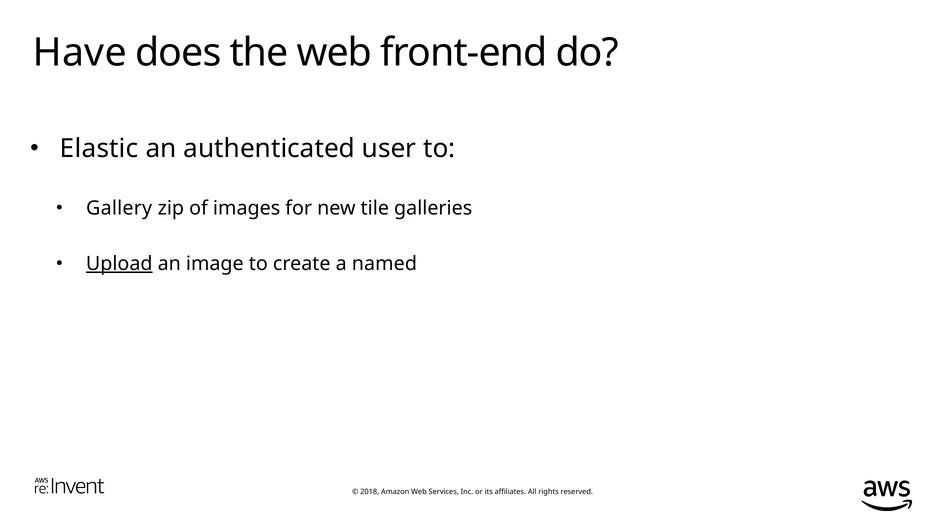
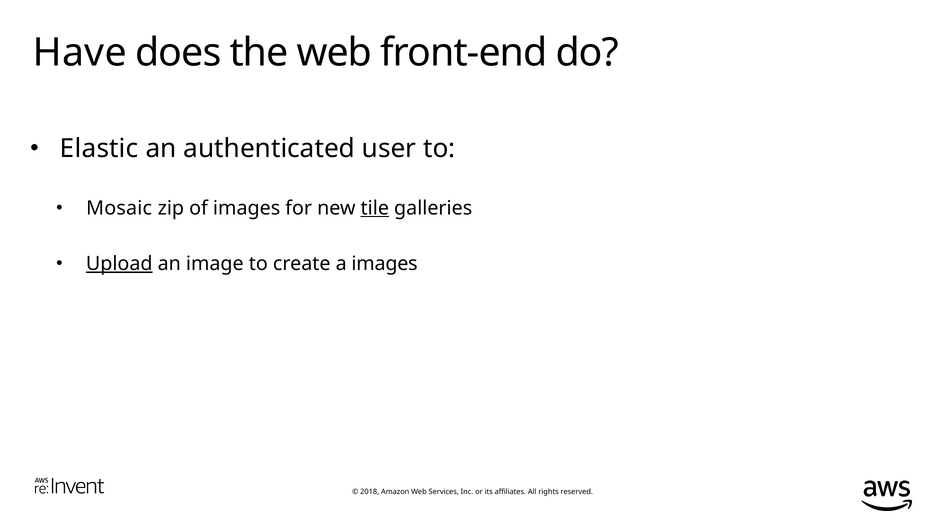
Gallery: Gallery -> Mosaic
tile underline: none -> present
a named: named -> images
